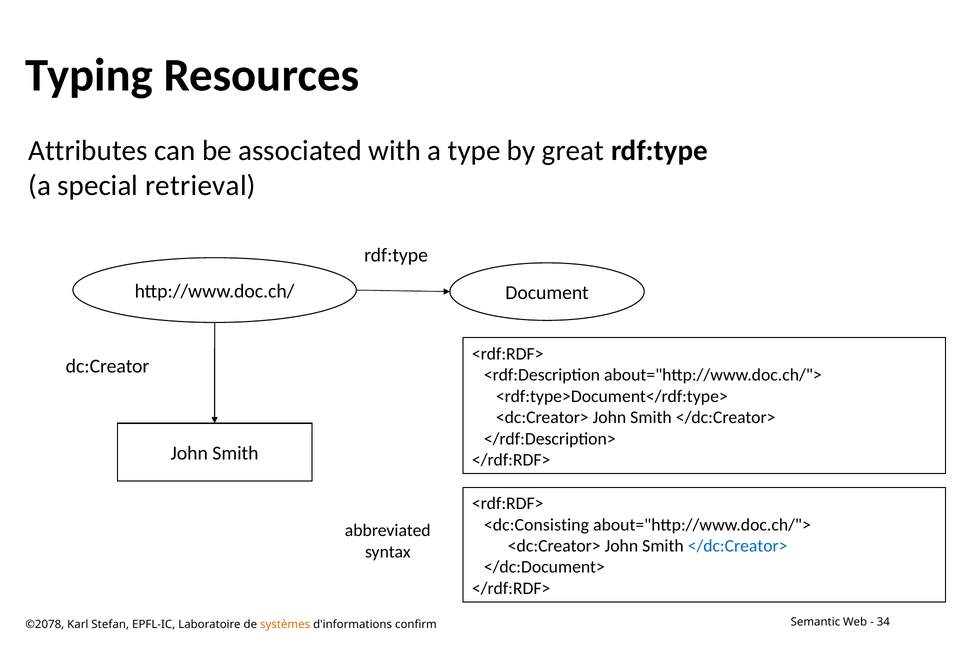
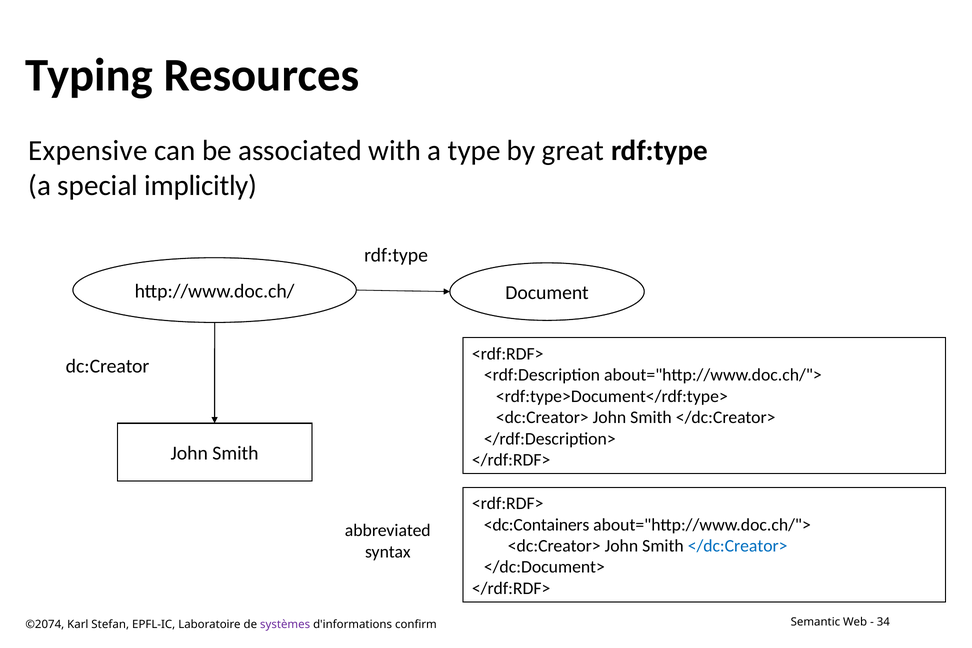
Attributes: Attributes -> Expensive
retrieval: retrieval -> implicitly
<dc:Consisting: <dc:Consisting -> <dc:Containers
©2078: ©2078 -> ©2074
systèmes colour: orange -> purple
